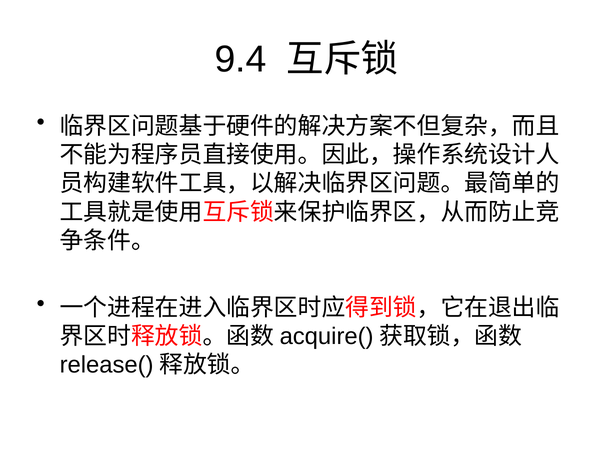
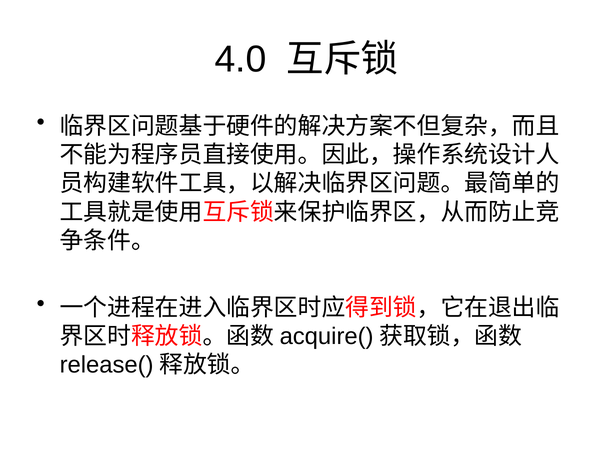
9.4: 9.4 -> 4.0
